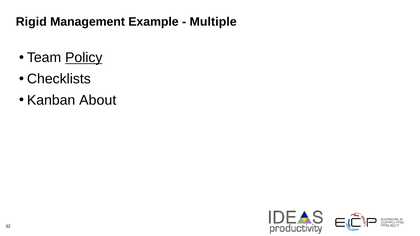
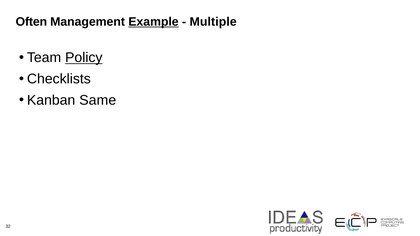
Rigid: Rigid -> Often
Example underline: none -> present
About: About -> Same
